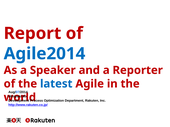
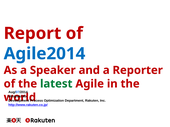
latest colour: blue -> green
